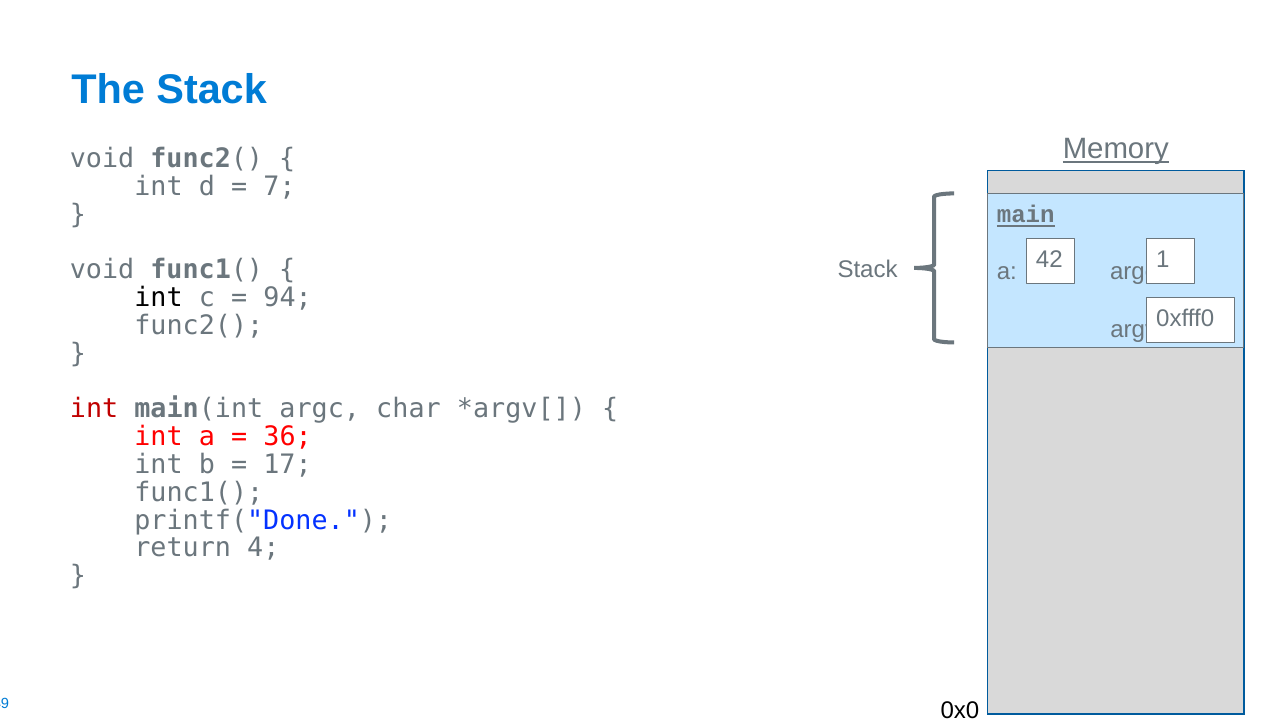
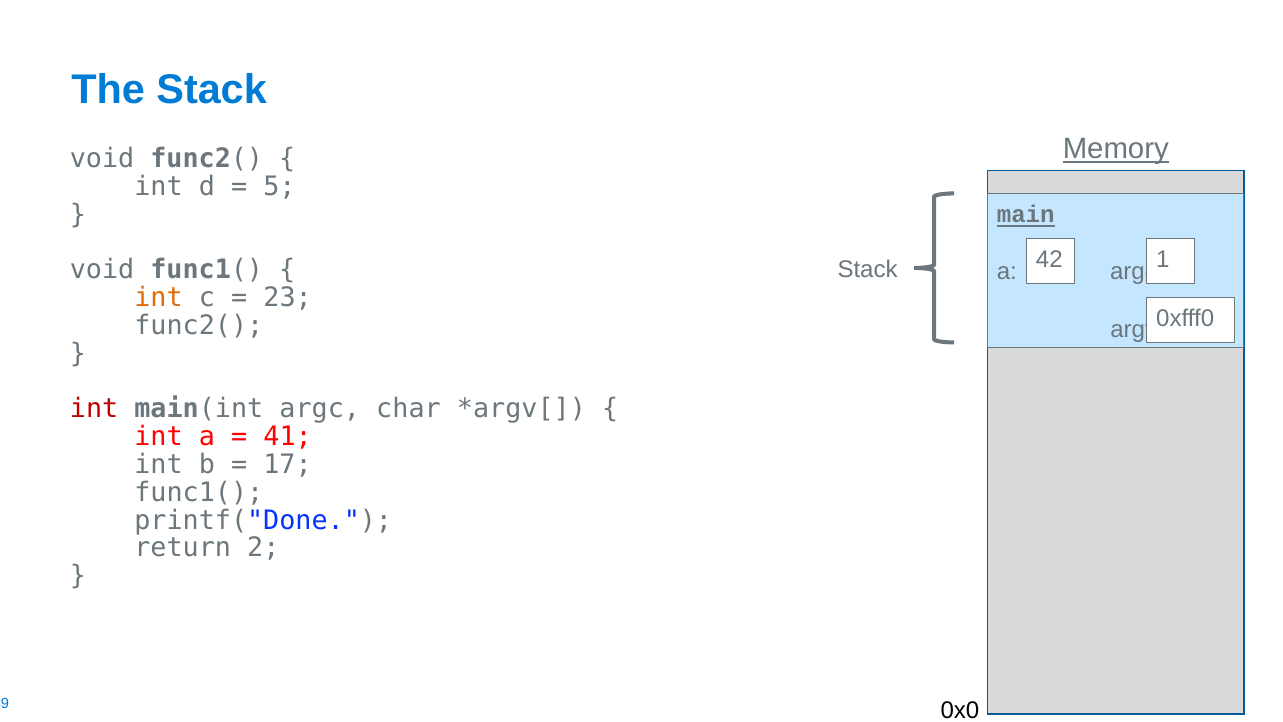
7: 7 -> 5
int at (159, 298) colour: black -> orange
94: 94 -> 23
36: 36 -> 41
4: 4 -> 2
